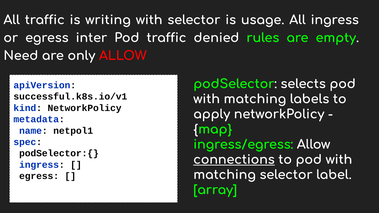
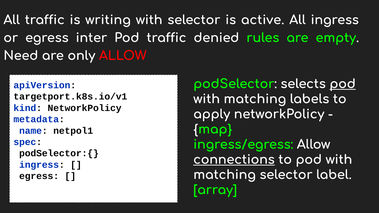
usage: usage -> active
pod at (343, 84) underline: none -> present
successful.k8s.io/v1: successful.k8s.io/v1 -> targetport.k8s.io/v1
